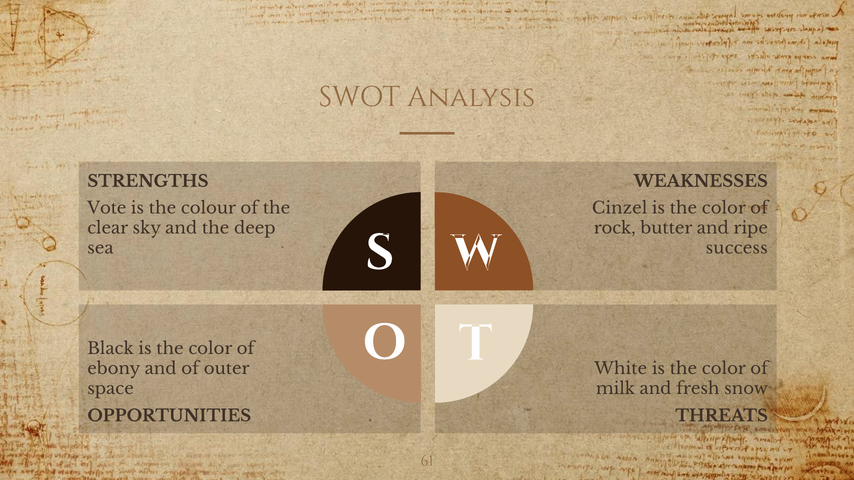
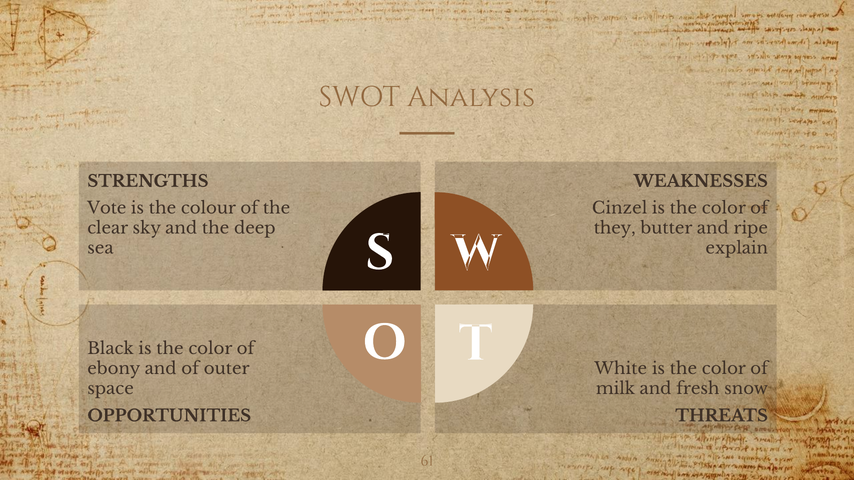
rock: rock -> they
success: success -> explain
